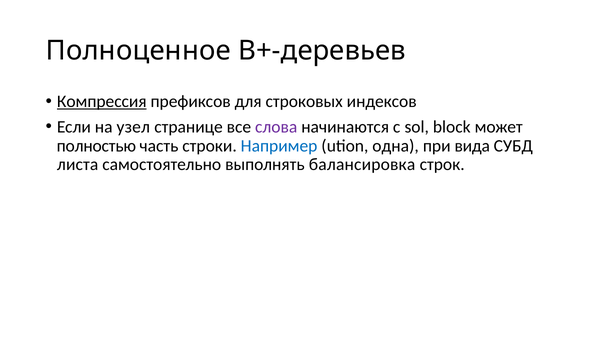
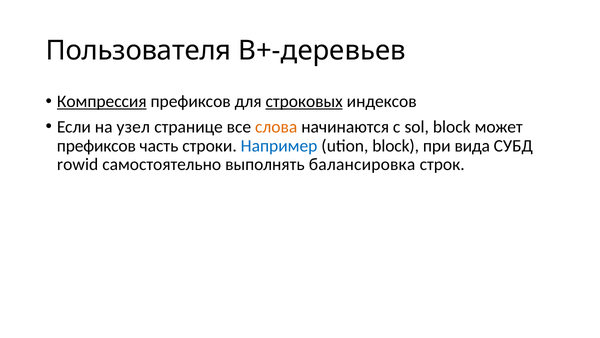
Полноценное: Полноценное -> Пользователя
строковых underline: none -> present
слова colour: purple -> orange
полностью at (96, 146): полностью -> префиксов
ution одна: одна -> block
листа: листа -> rowid
